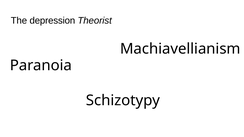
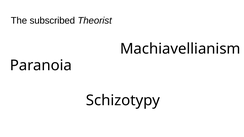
depression: depression -> subscribed
